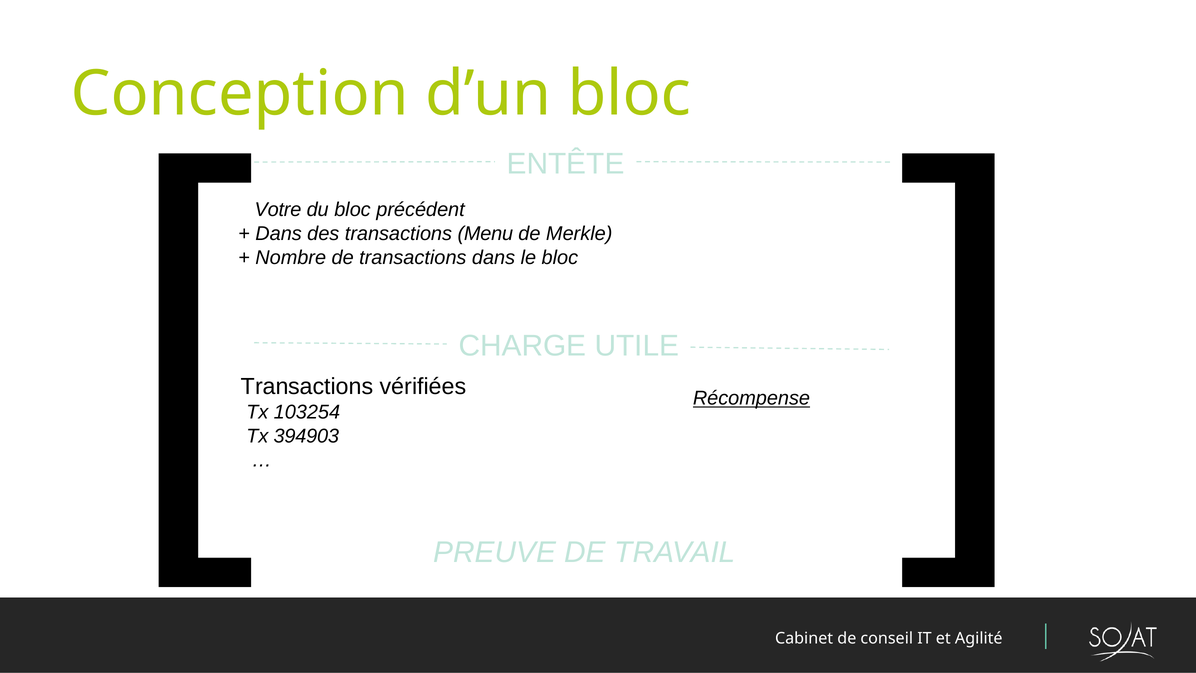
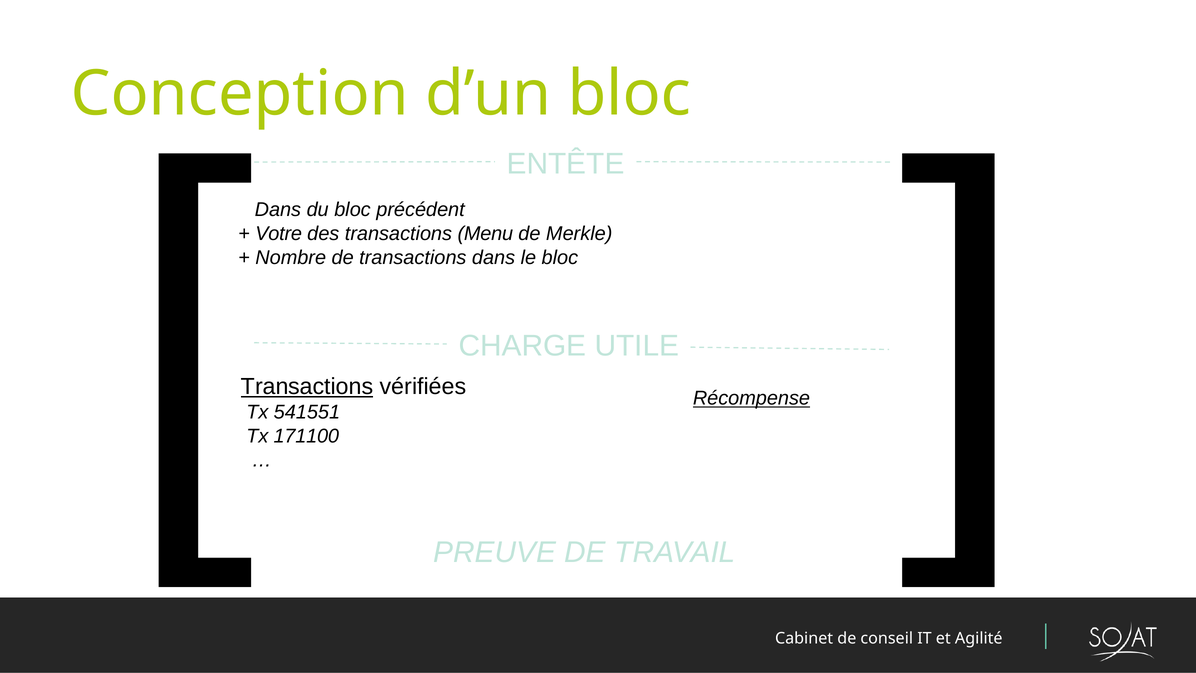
Votre at (278, 210): Votre -> Dans
Dans at (279, 234): Dans -> Votre
Transactions at (307, 387) underline: none -> present
103254: 103254 -> 541551
394903: 394903 -> 171100
